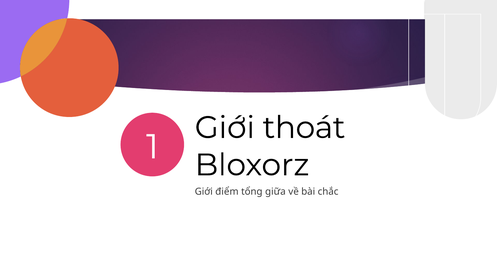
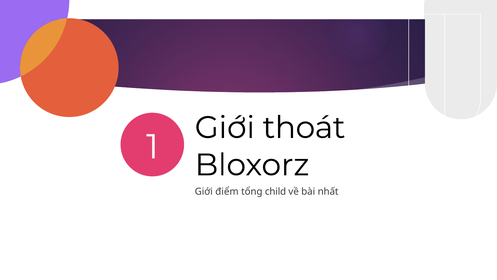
giữa: giữa -> child
chắc: chắc -> nhất
